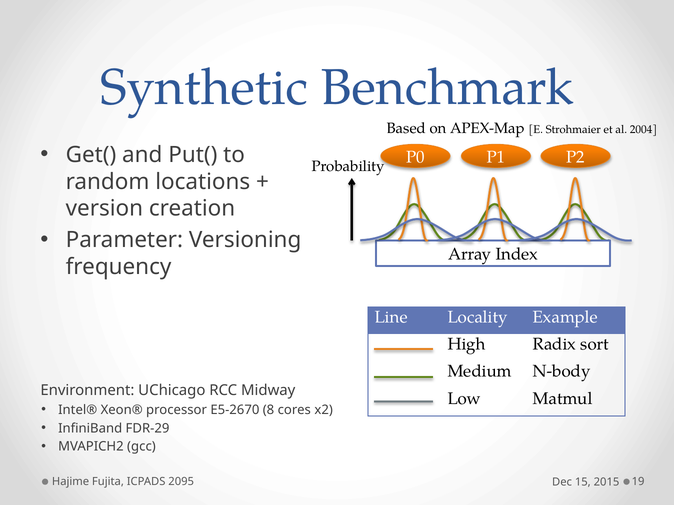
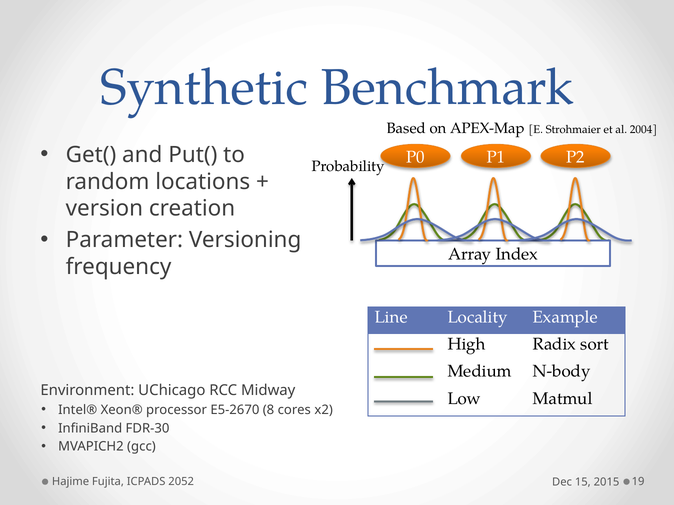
FDR-29: FDR-29 -> FDR-30
2095: 2095 -> 2052
